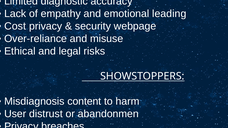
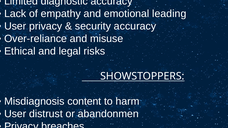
Cost at (15, 26): Cost -> User
security webpage: webpage -> accuracy
